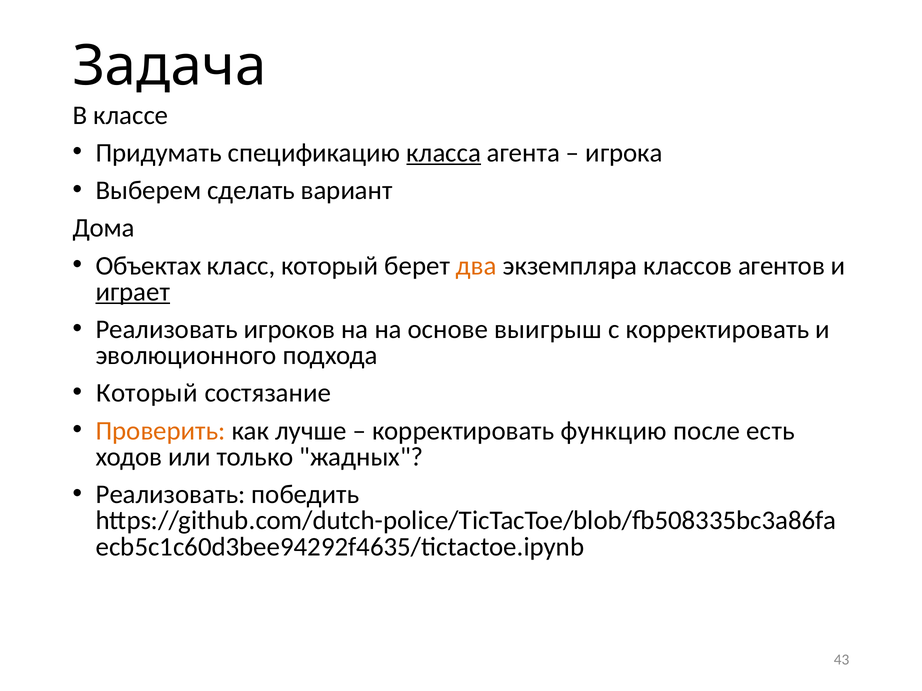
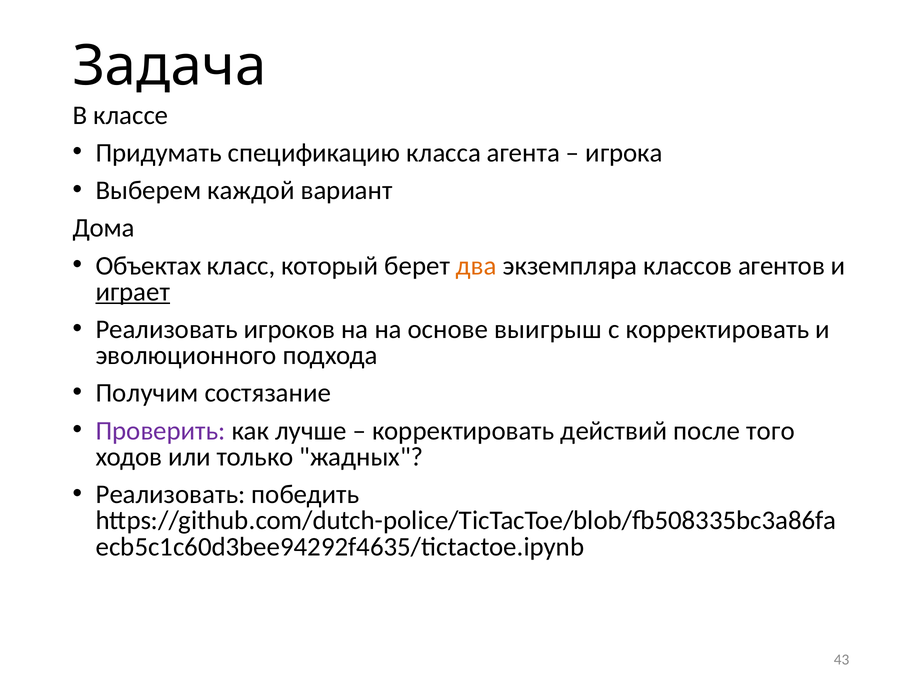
класса underline: present -> none
сделать: сделать -> каждой
Который at (147, 393): Который -> Получим
Проверить colour: orange -> purple
функцию: функцию -> действий
есть: есть -> того
